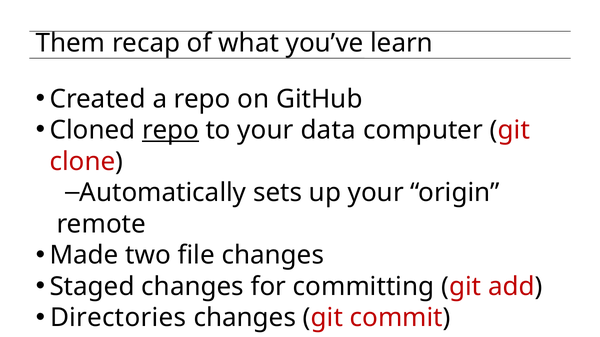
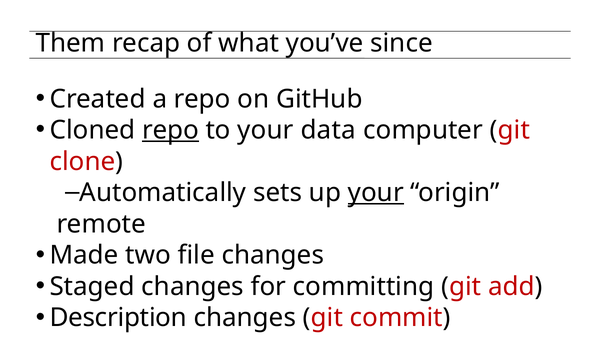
learn: learn -> since
your at (376, 193) underline: none -> present
Directories: Directories -> Description
